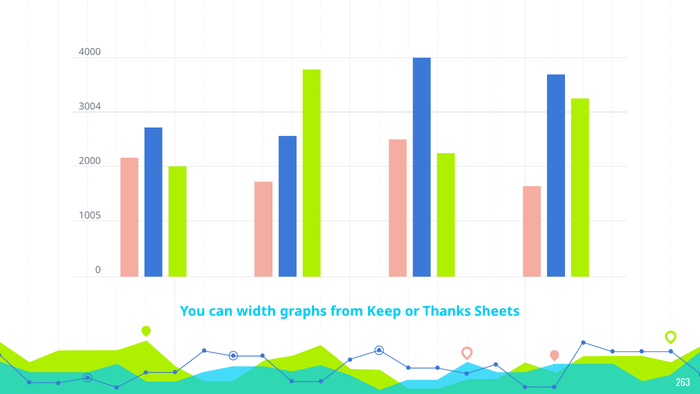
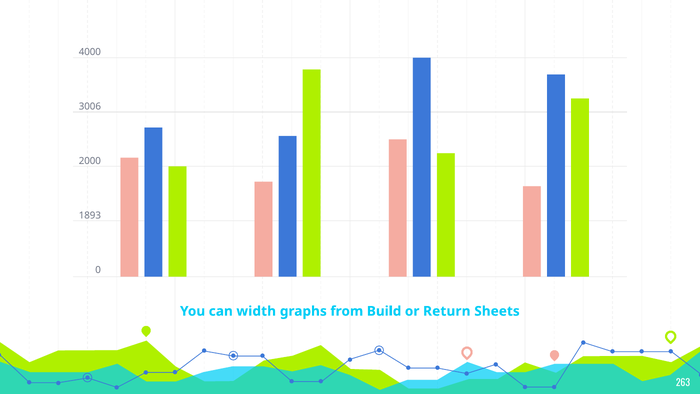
3004: 3004 -> 3006
1005: 1005 -> 1893
Keep: Keep -> Build
Thanks: Thanks -> Return
